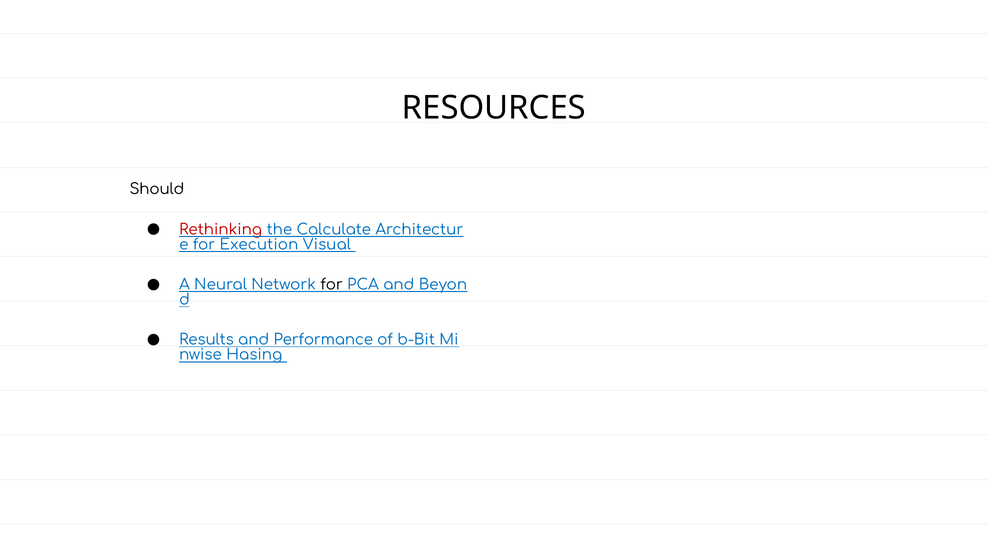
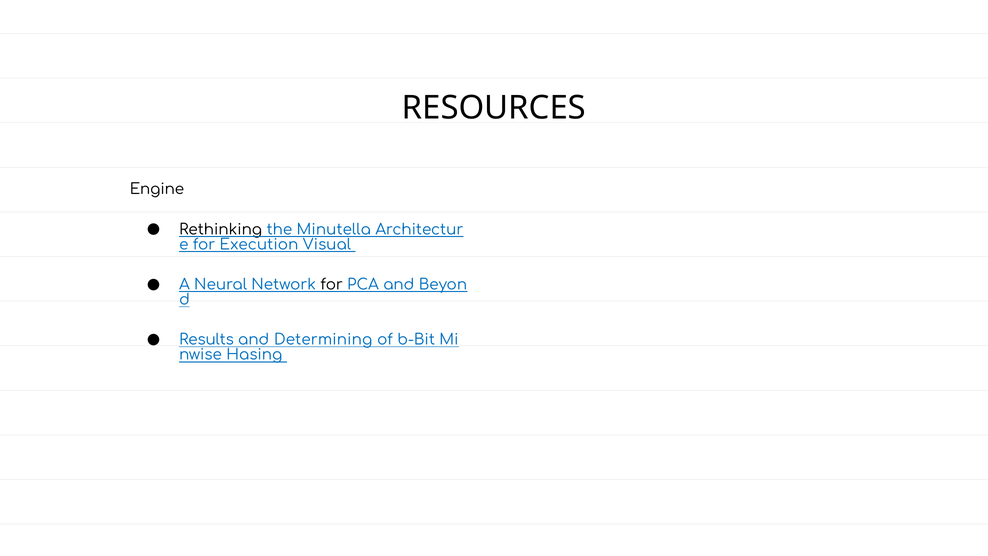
Should: Should -> Engine
Rethinking colour: red -> black
Calculate: Calculate -> Minutella
Performance: Performance -> Determining
